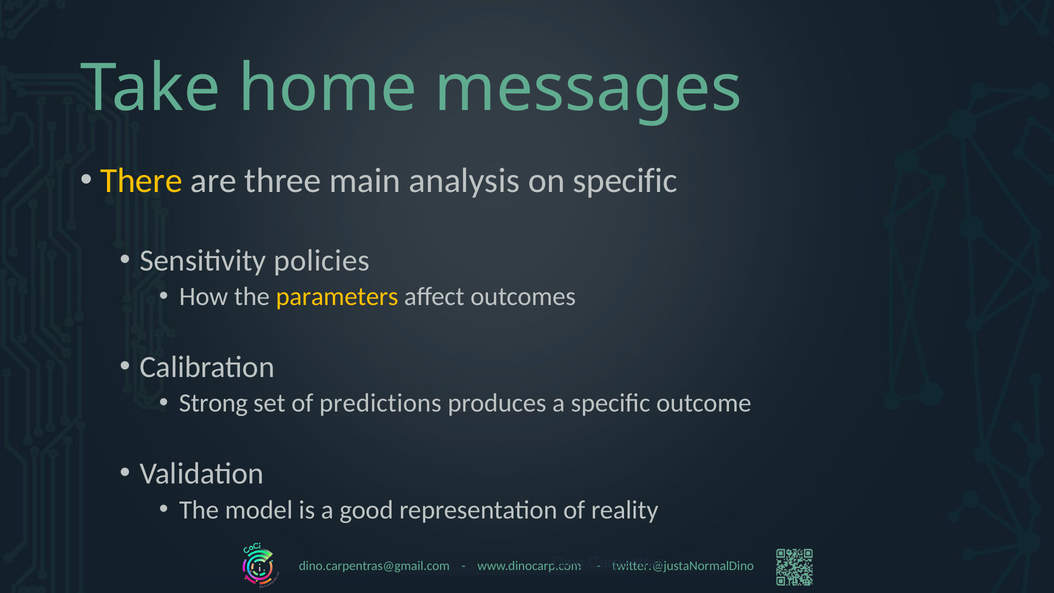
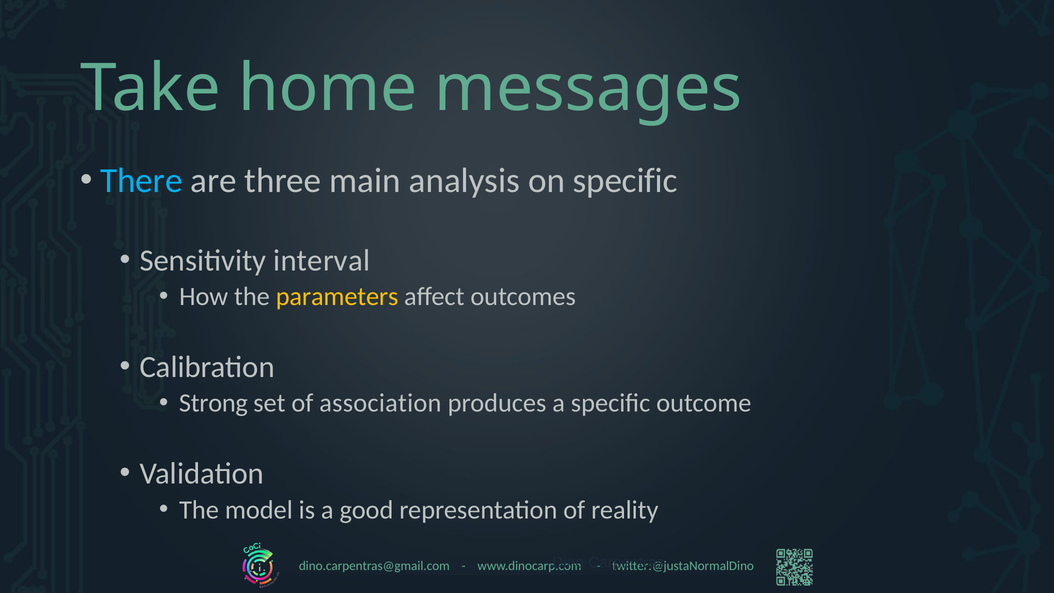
There colour: yellow -> light blue
policies: policies -> interval
predictions: predictions -> association
